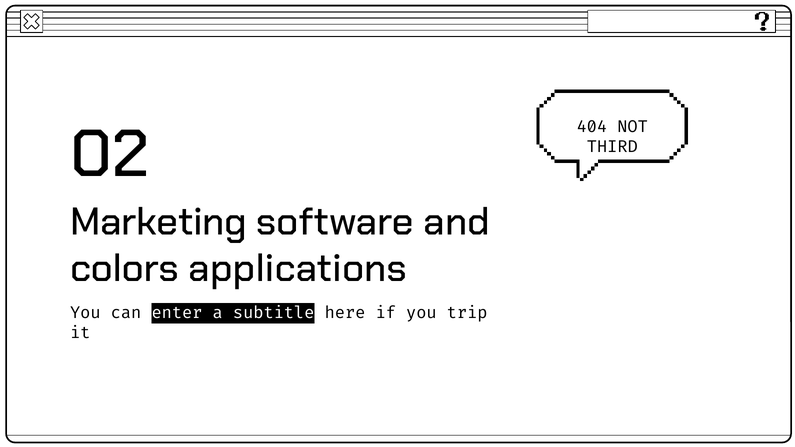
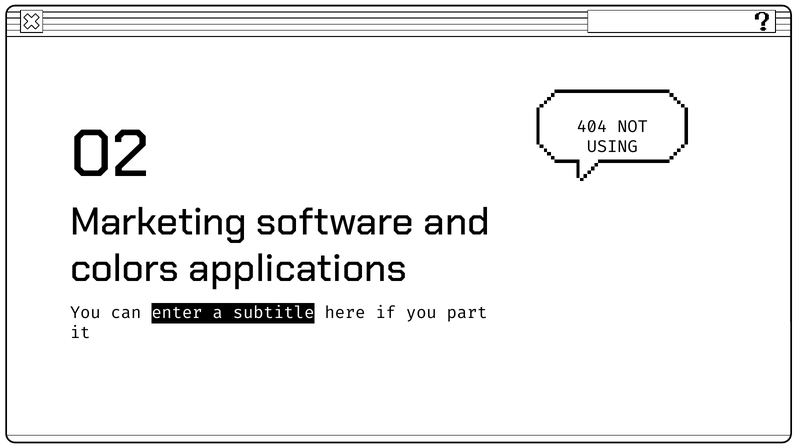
THIRD: THIRD -> USING
trip: trip -> part
